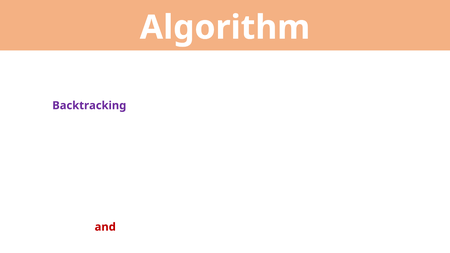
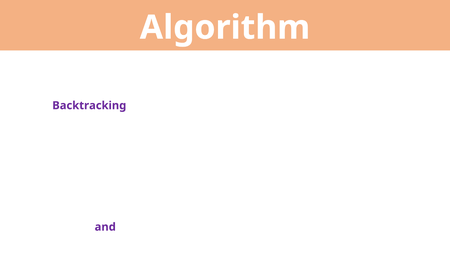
and at (105, 227) colour: red -> purple
